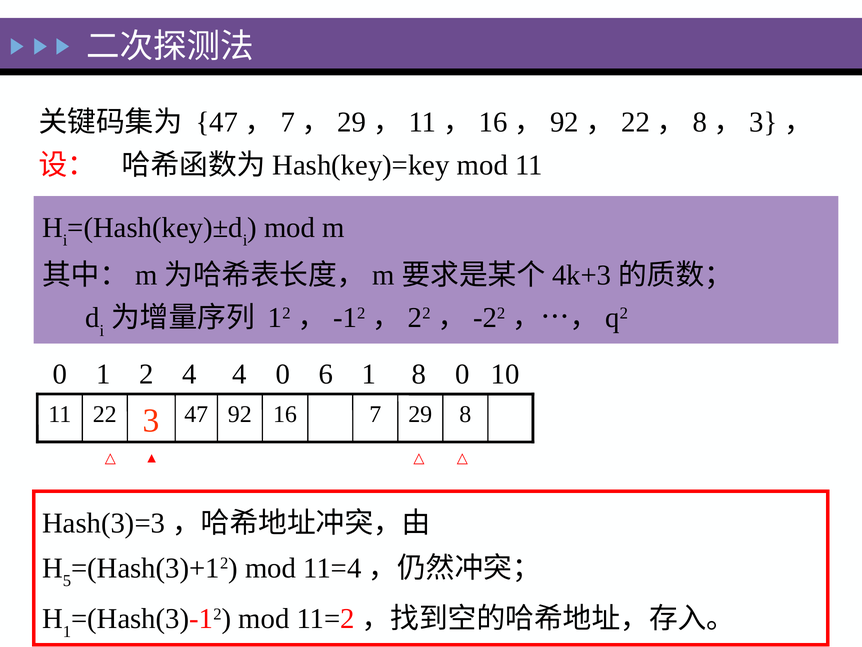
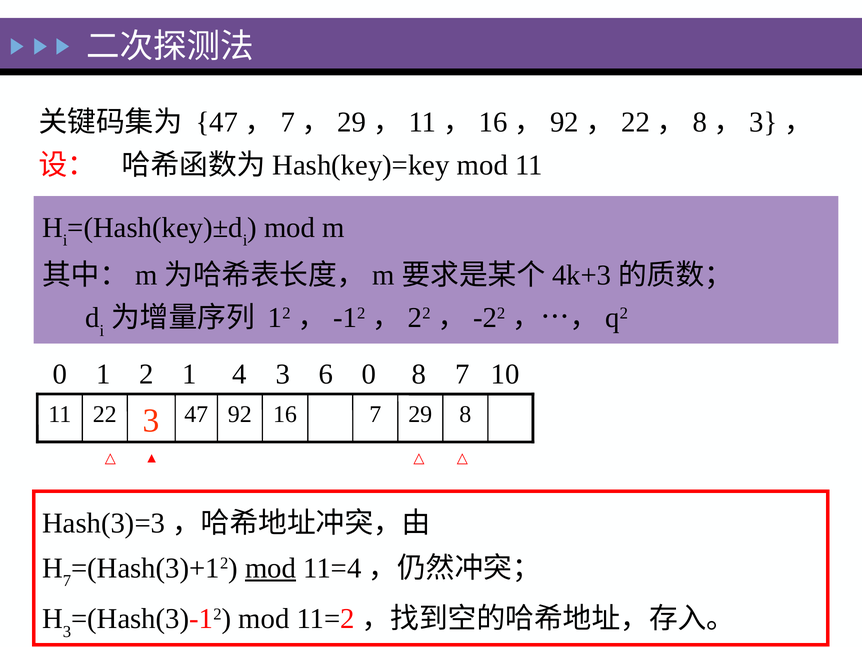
2 4: 4 -> 1
4 0: 0 -> 3
6 1: 1 -> 0
8 0: 0 -> 7
5 at (67, 580): 5 -> 7
mod at (271, 568) underline: none -> present
1 at (67, 631): 1 -> 3
